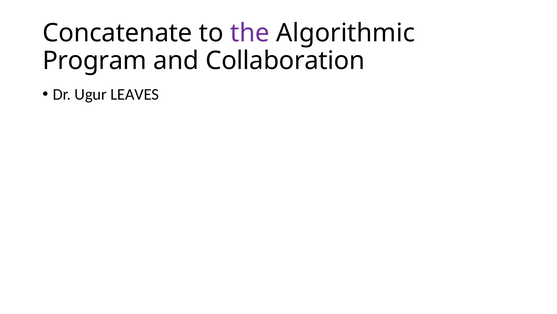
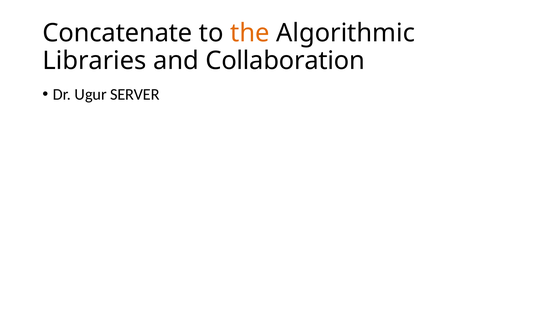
the colour: purple -> orange
Program: Program -> Libraries
LEAVES: LEAVES -> SERVER
